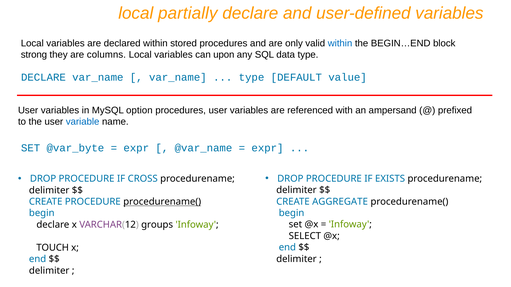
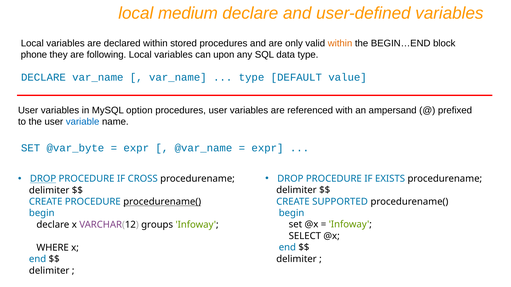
partially: partially -> medium
within at (340, 43) colour: blue -> orange
strong: strong -> phone
columns: columns -> following
DROP at (43, 179) underline: none -> present
AGGREGATE: AGGREGATE -> SUPPORTED
TOUCH: TOUCH -> WHERE
